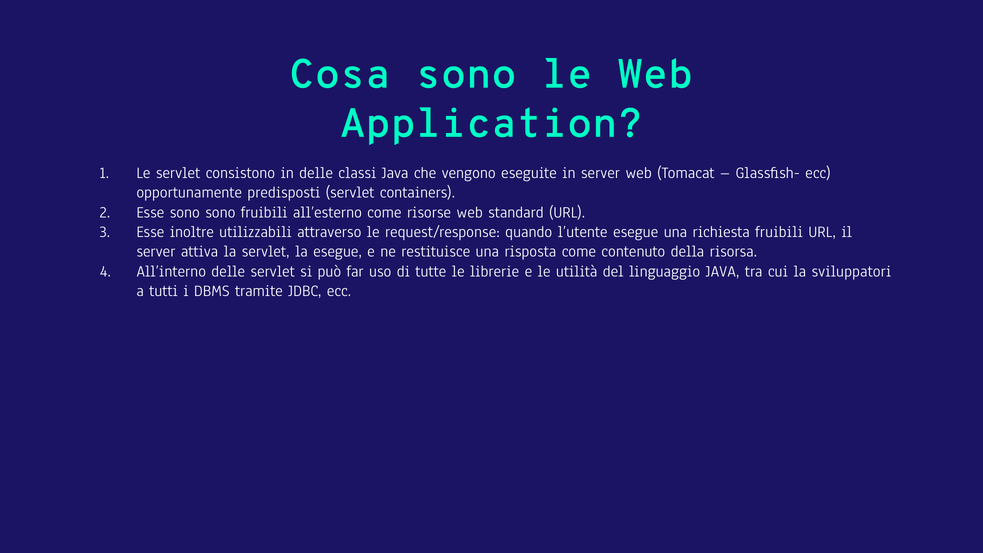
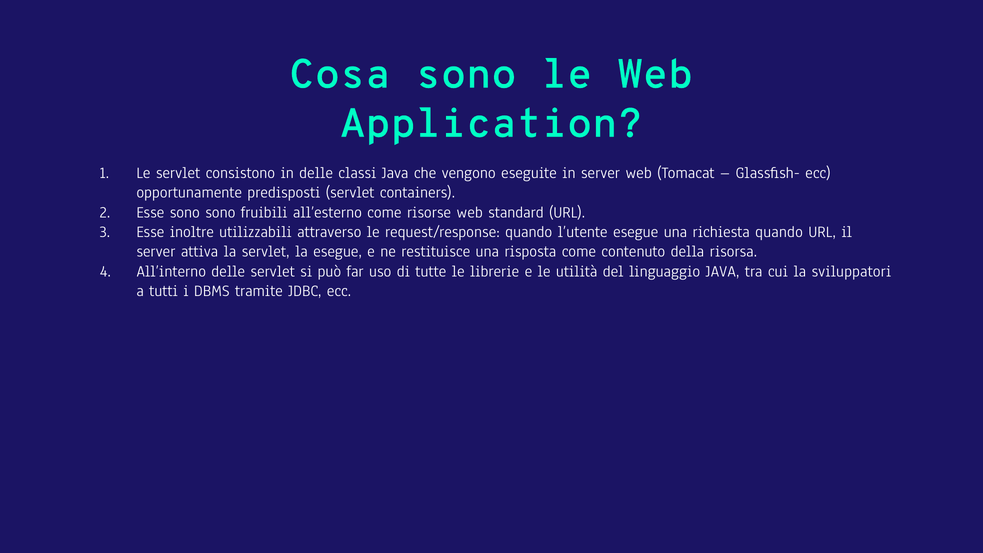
richiesta fruibili: fruibili -> quando
